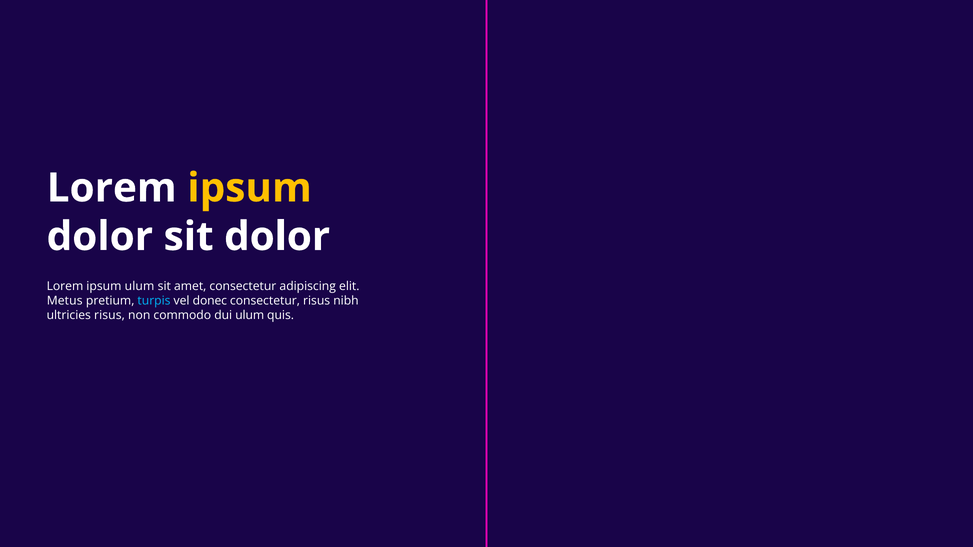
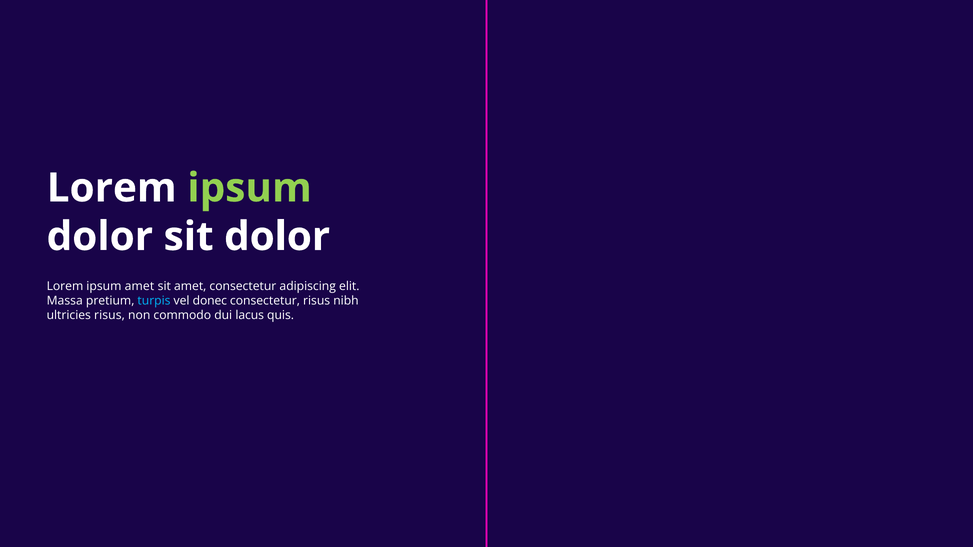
ipsum at (250, 188) colour: yellow -> light green
ipsum ulum: ulum -> amet
Metus: Metus -> Massa
dui ulum: ulum -> lacus
